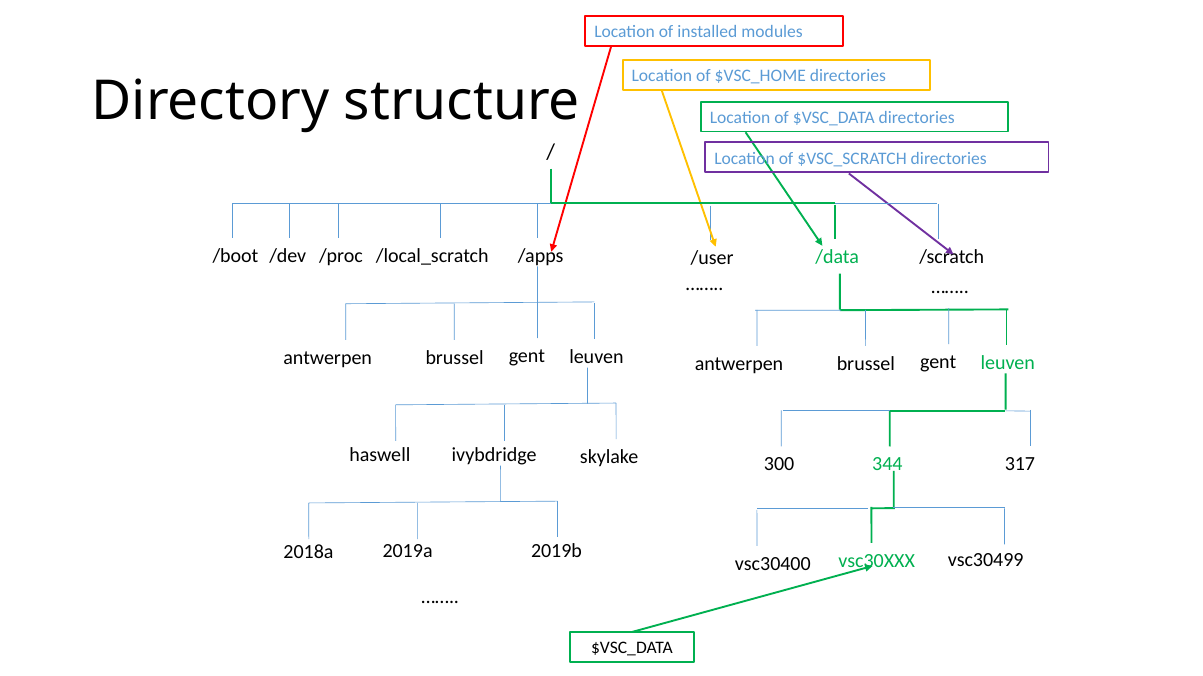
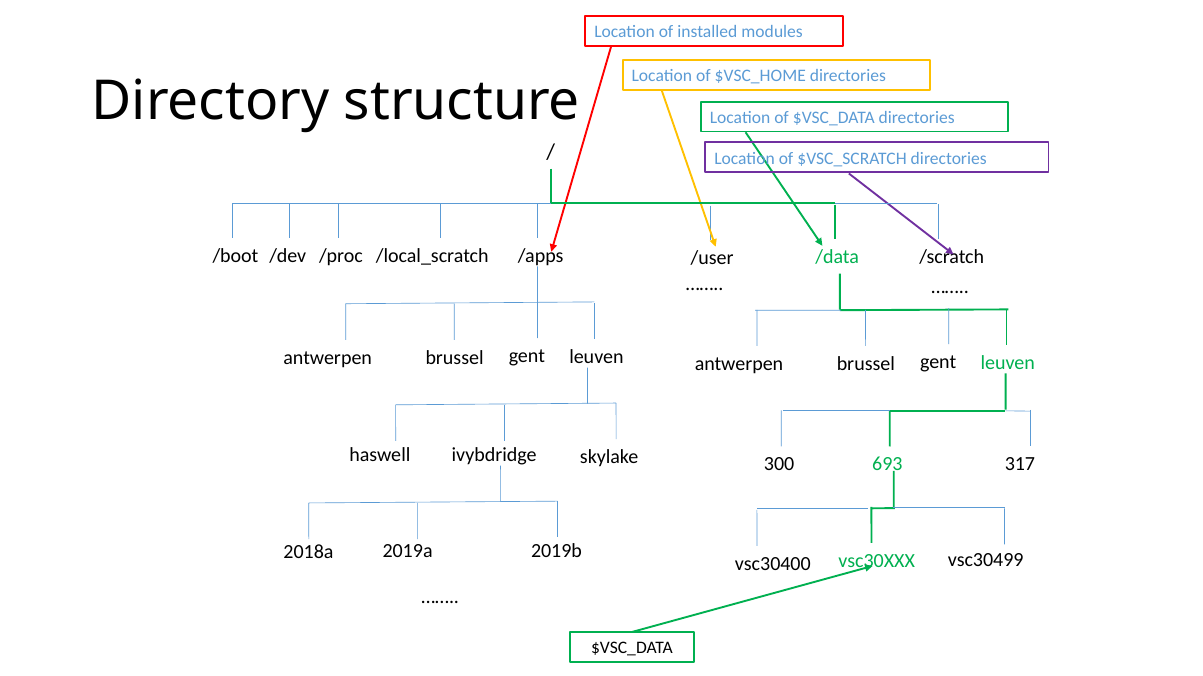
344: 344 -> 693
